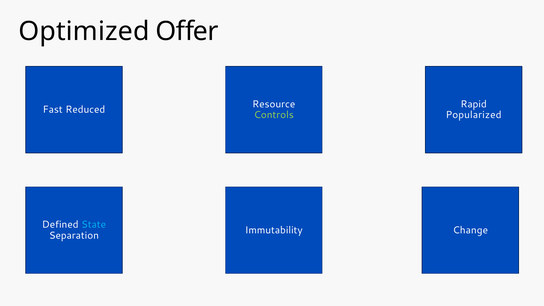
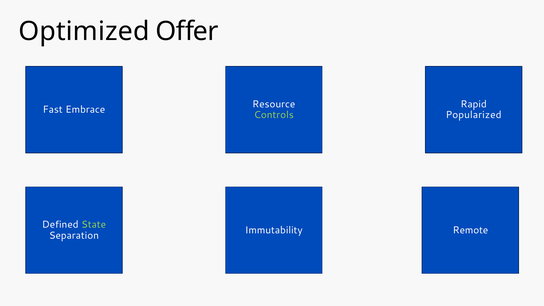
Reduced: Reduced -> Embrace
State colour: light blue -> light green
Change: Change -> Remote
